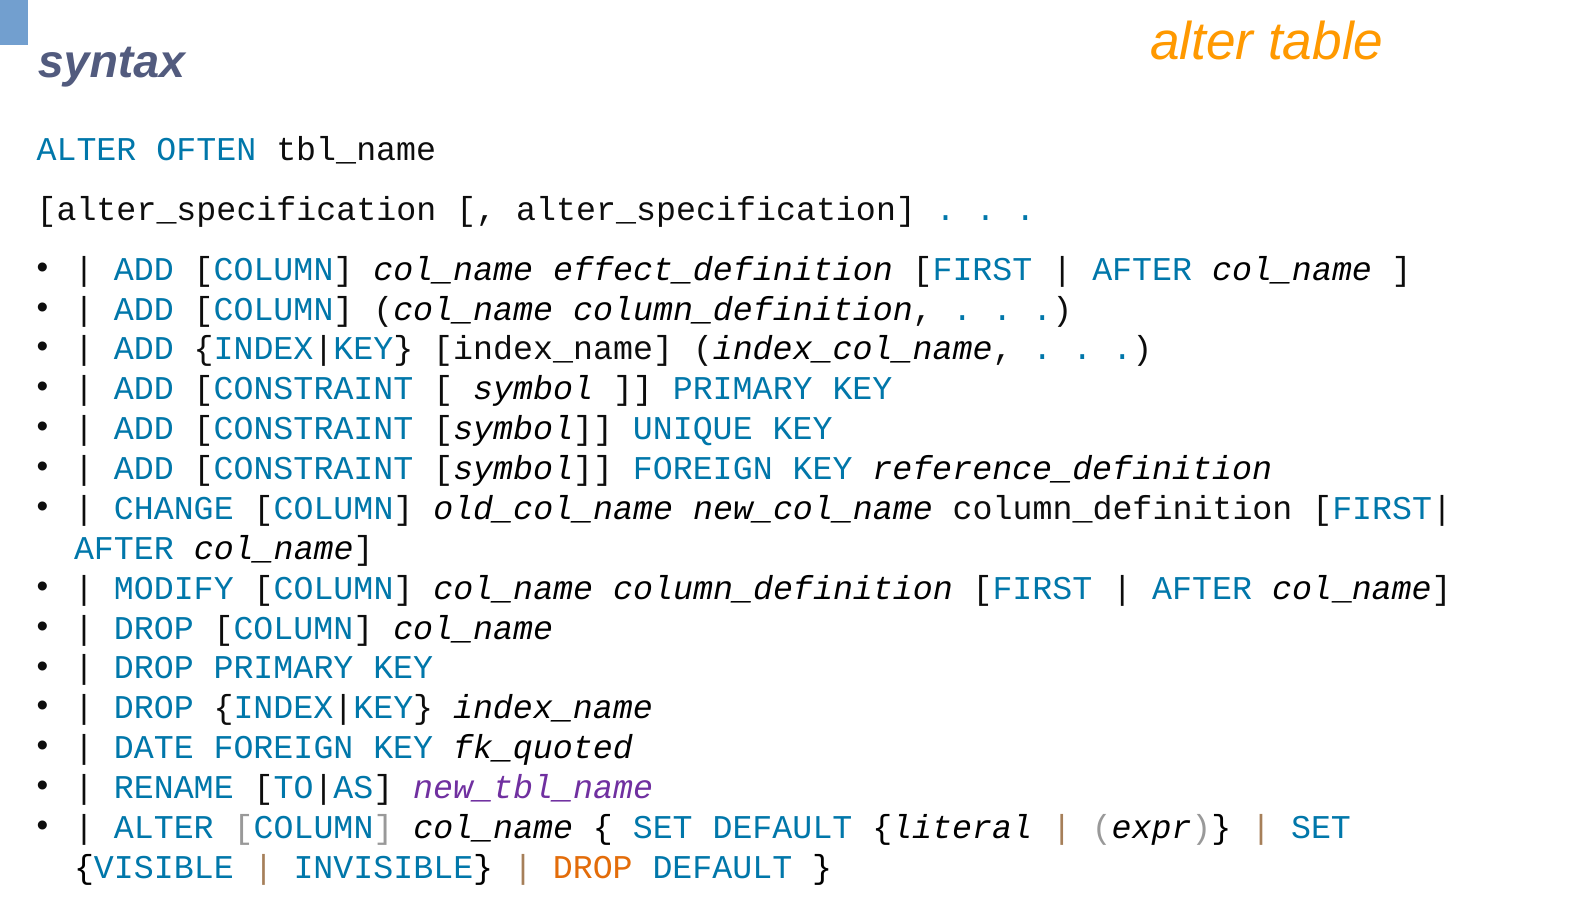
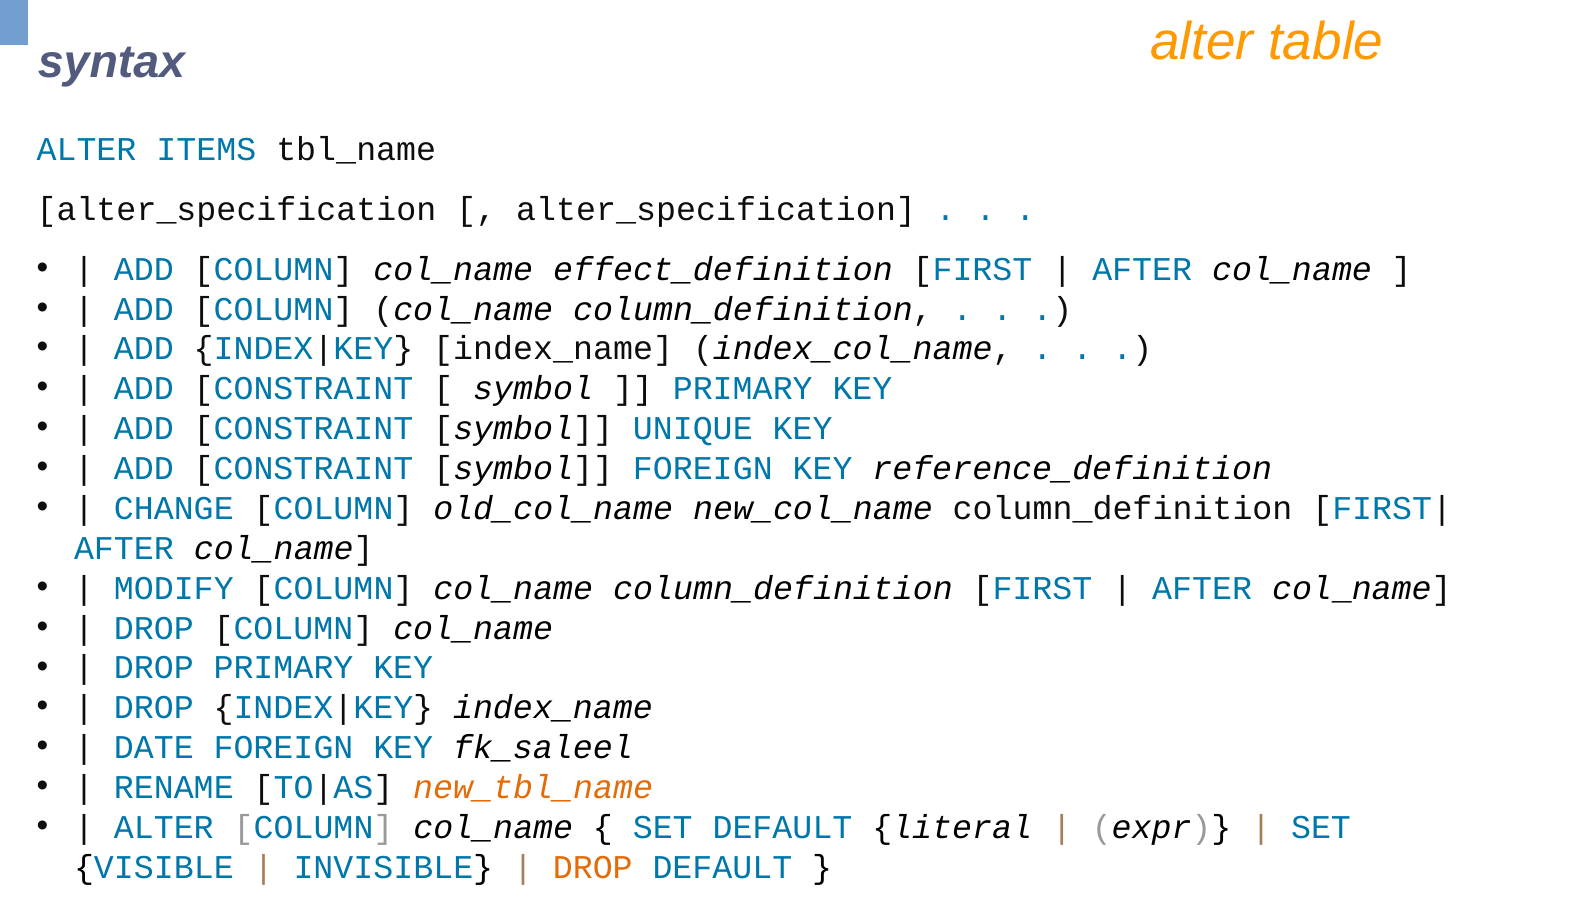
OFTEN: OFTEN -> ITEMS
fk_quoted: fk_quoted -> fk_saleel
new_tbl_name colour: purple -> orange
